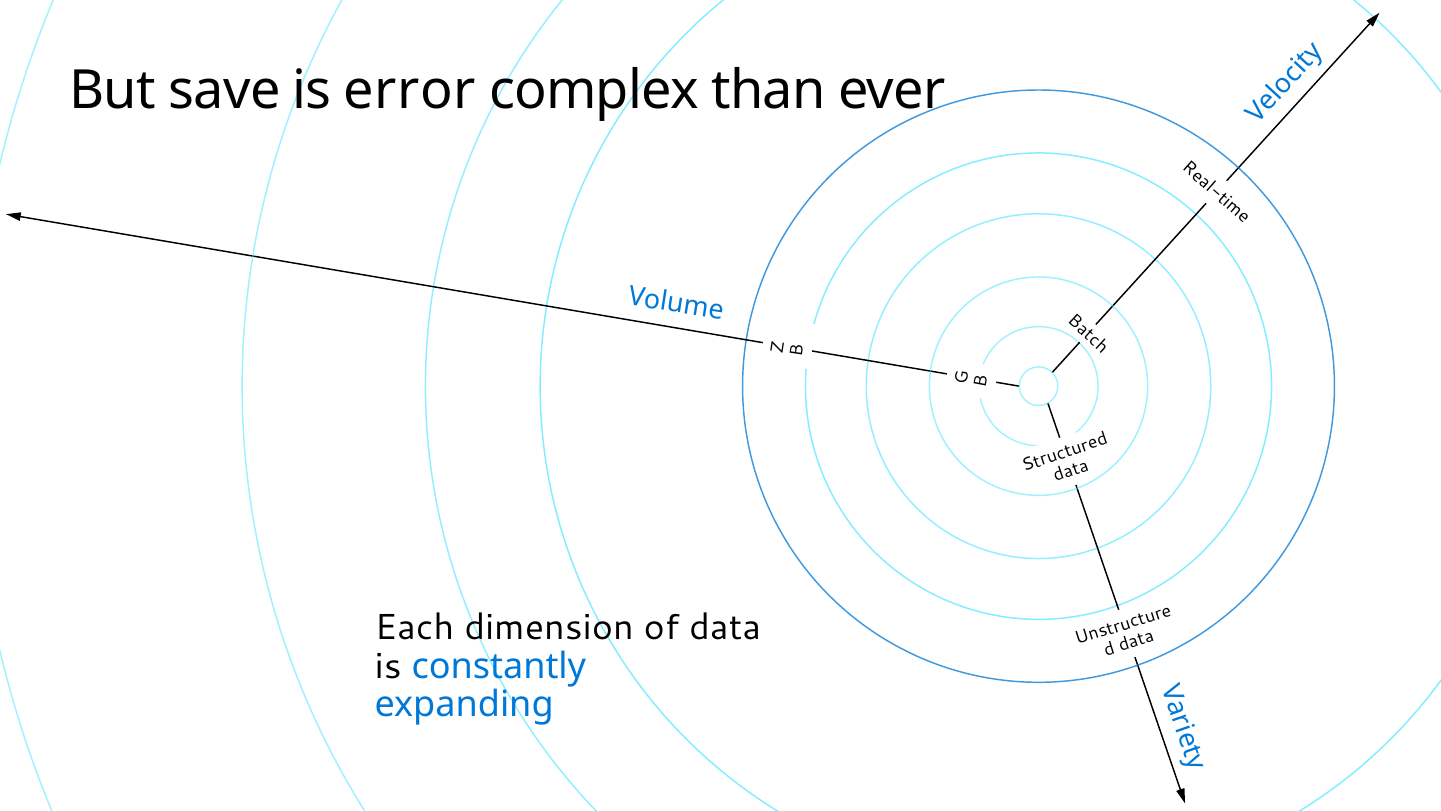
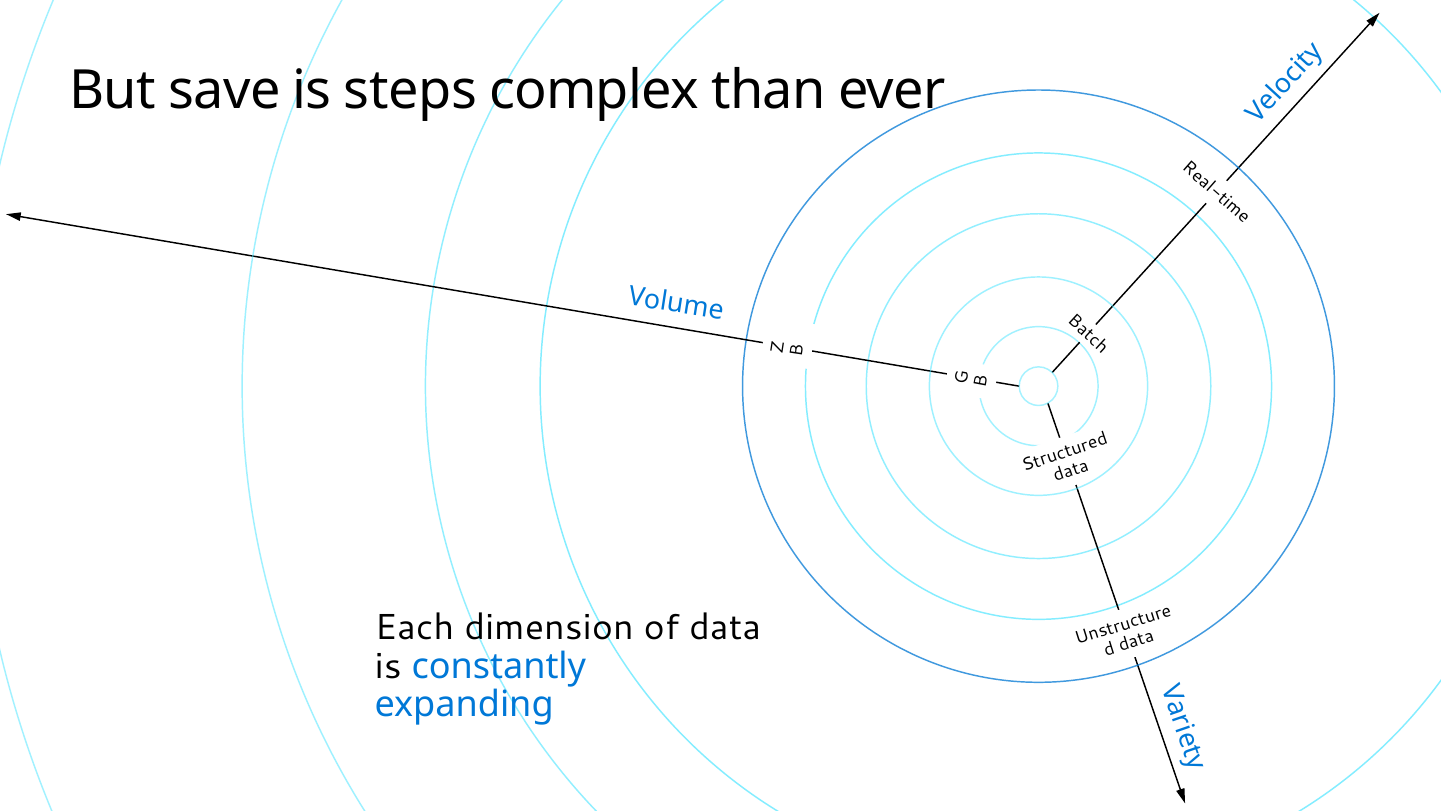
error: error -> steps
